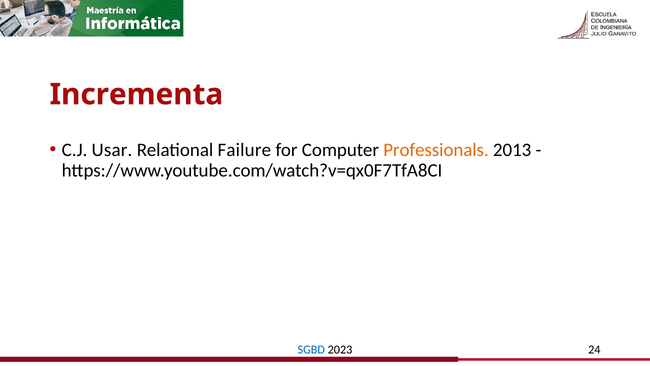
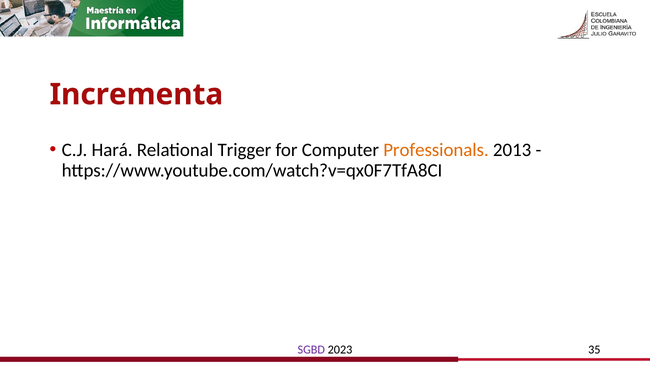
Usar: Usar -> Hará
Failure: Failure -> Trigger
SGBD colour: blue -> purple
24: 24 -> 35
